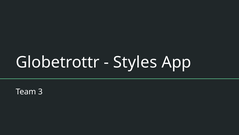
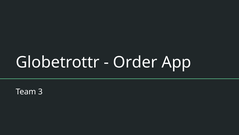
Styles: Styles -> Order
